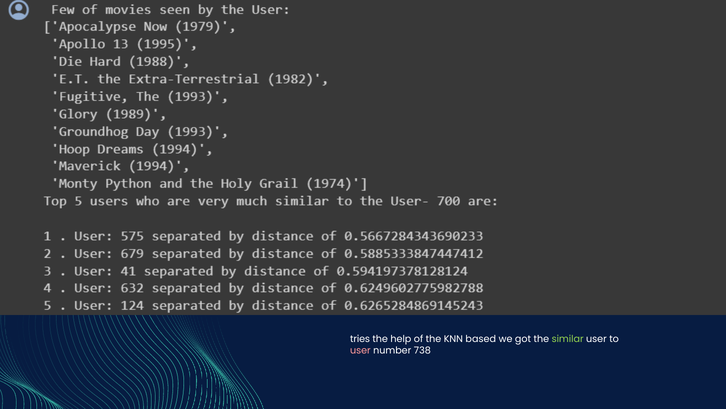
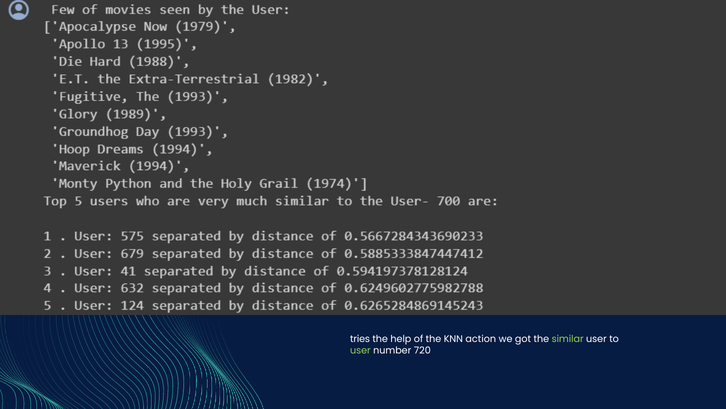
based: based -> action
user at (360, 350) colour: pink -> light green
738: 738 -> 720
